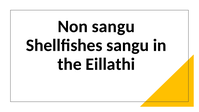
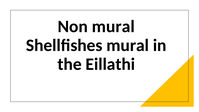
Non sangu: sangu -> mural
Shellfishes sangu: sangu -> mural
